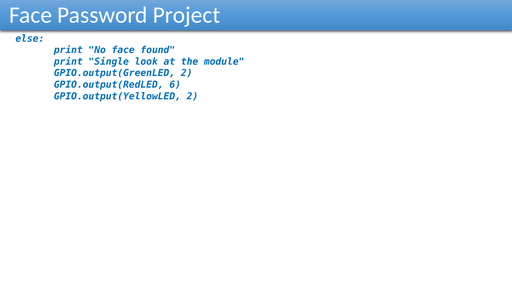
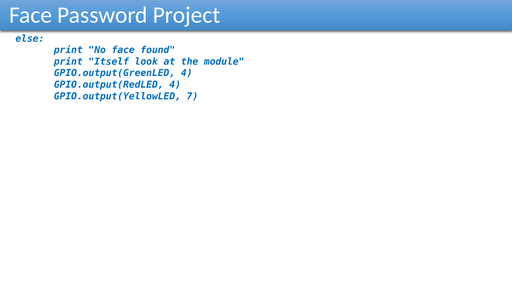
Single: Single -> Itself
GPIO.output(GreenLED 2: 2 -> 4
GPIO.output(RedLED 6: 6 -> 4
GPIO.output(YellowLED 2: 2 -> 7
